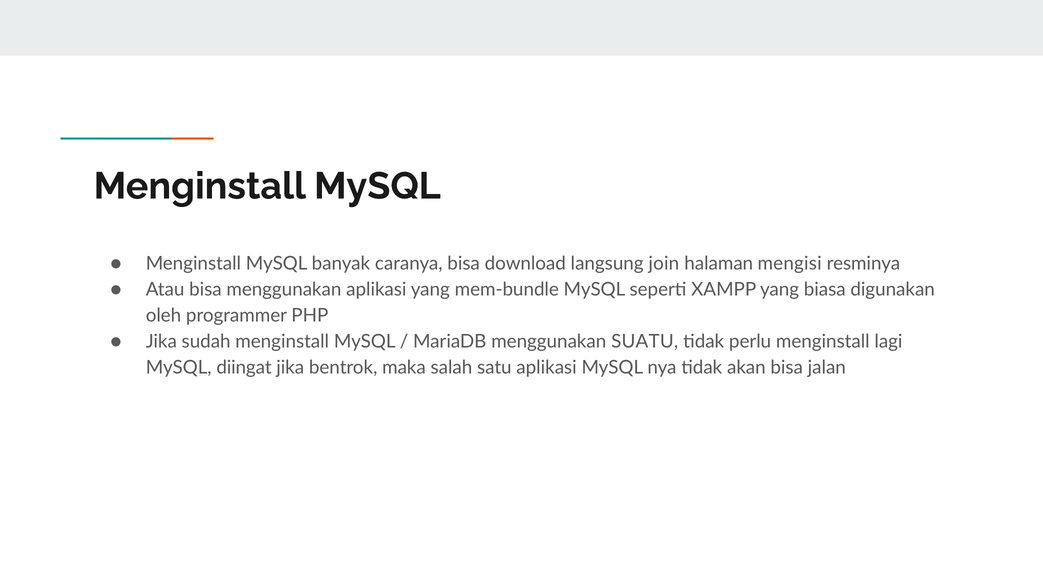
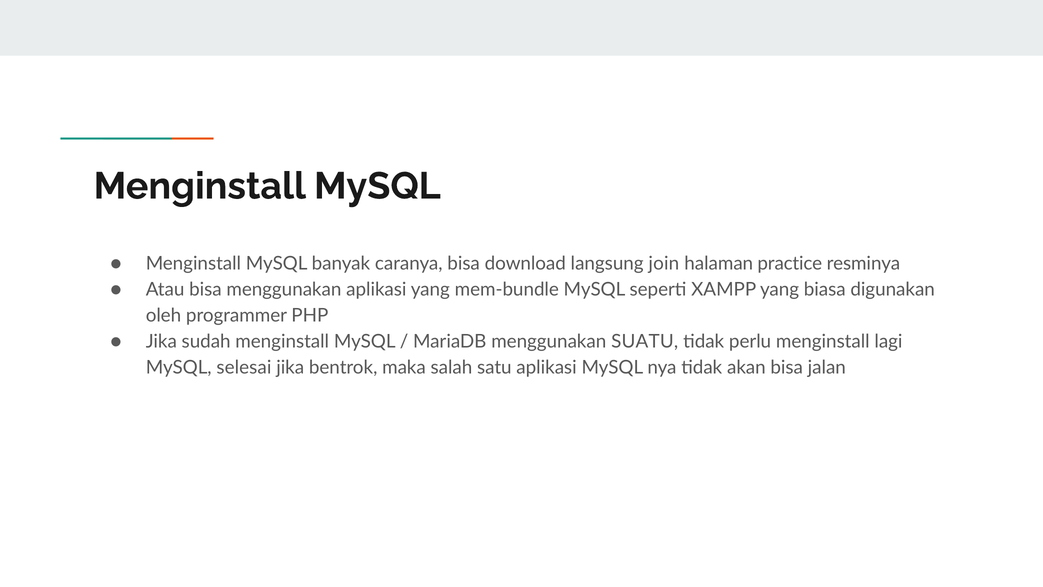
mengisi: mengisi -> practice
diingat: diingat -> selesai
